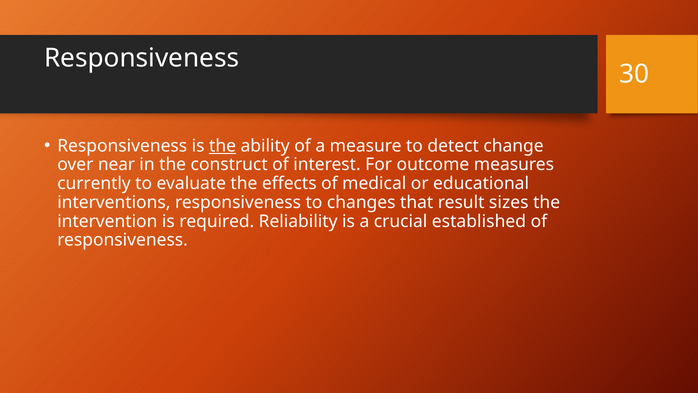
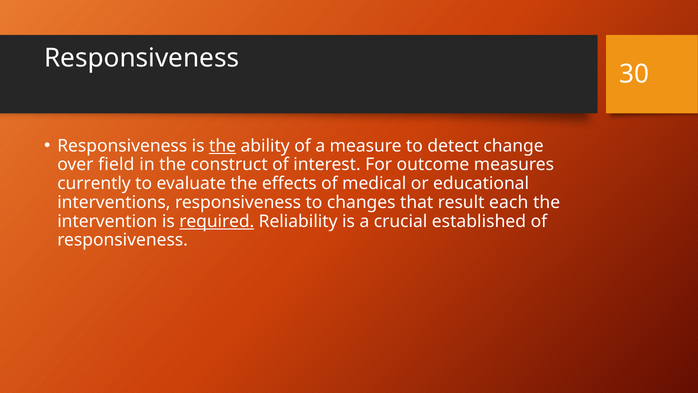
near: near -> field
sizes: sizes -> each
required underline: none -> present
